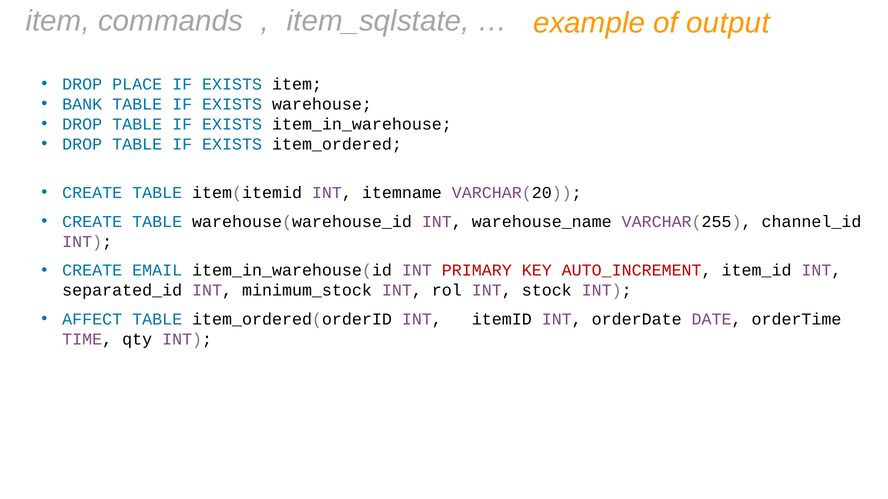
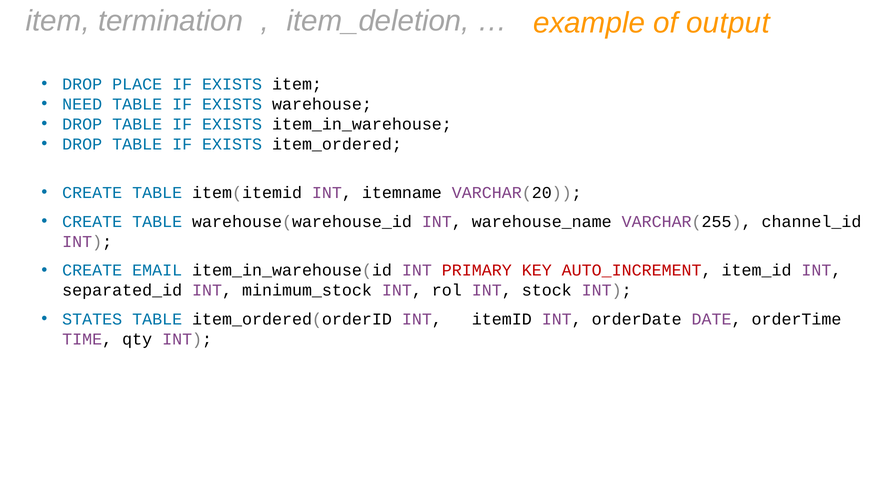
commands: commands -> termination
item_sqlstate: item_sqlstate -> item_deletion
BANK: BANK -> NEED
AFFECT: AFFECT -> STATES
